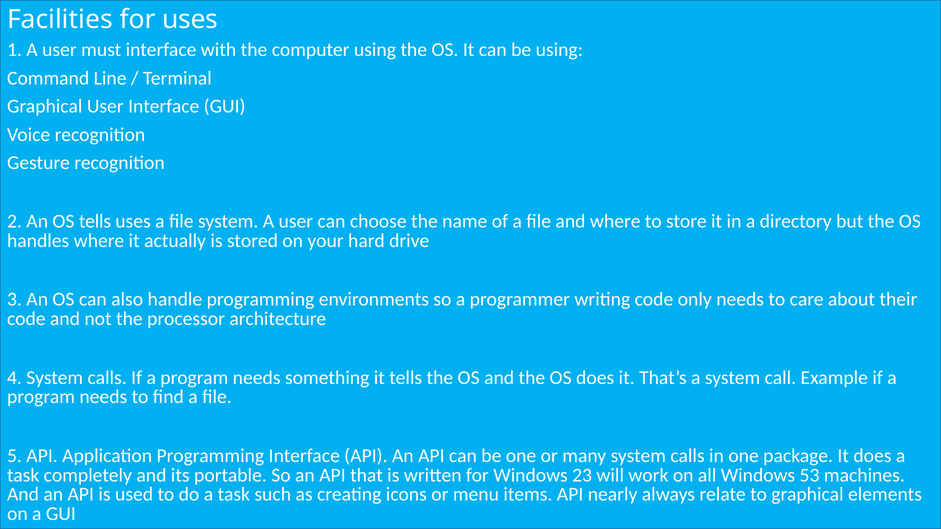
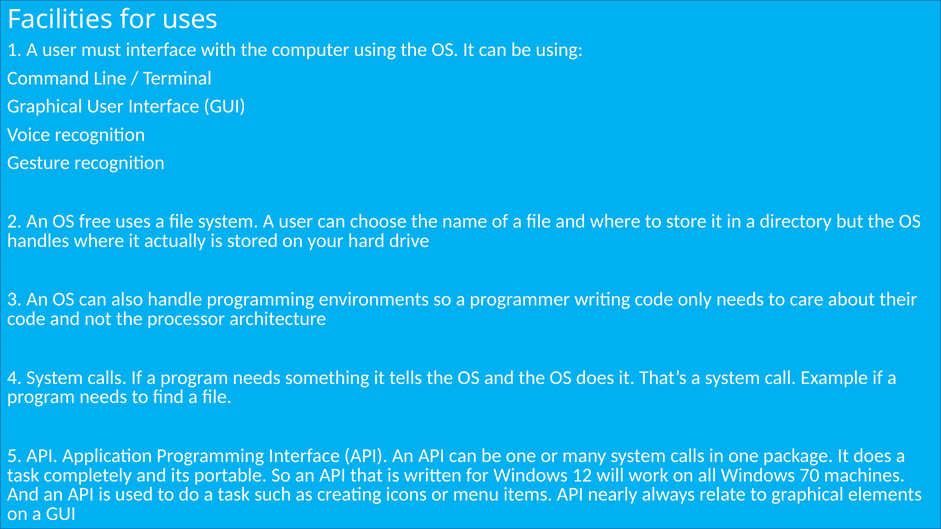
OS tells: tells -> free
23: 23 -> 12
53: 53 -> 70
